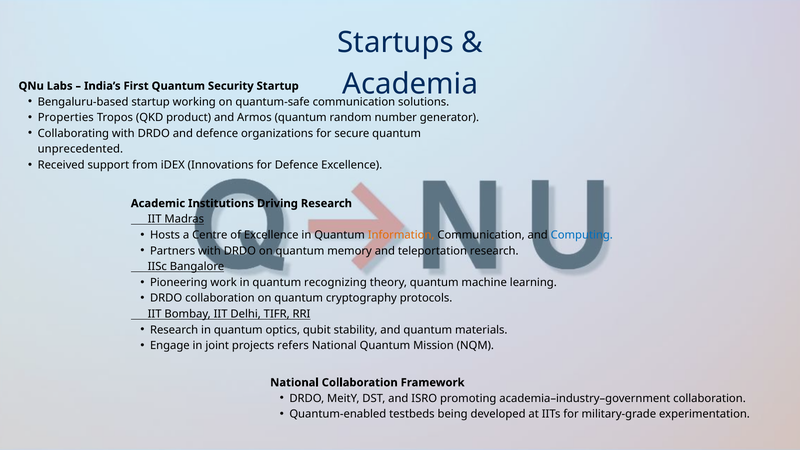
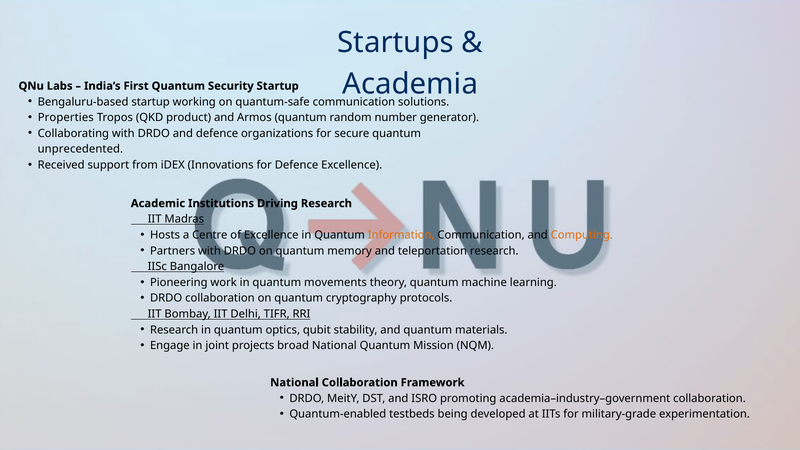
Computing colour: blue -> orange
recognizing: recognizing -> movements
refers: refers -> broad
